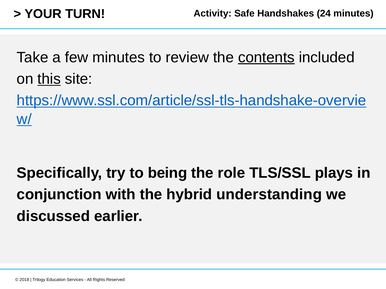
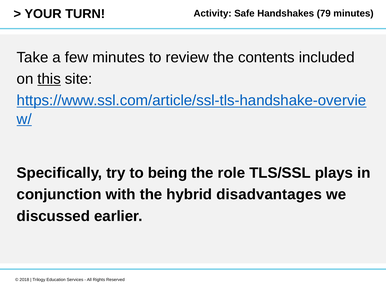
24: 24 -> 79
contents underline: present -> none
understanding: understanding -> disadvantages
